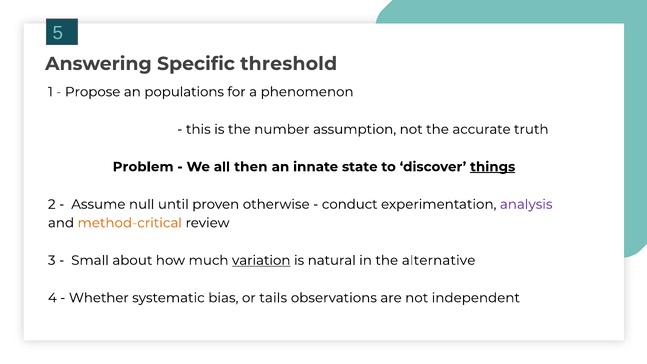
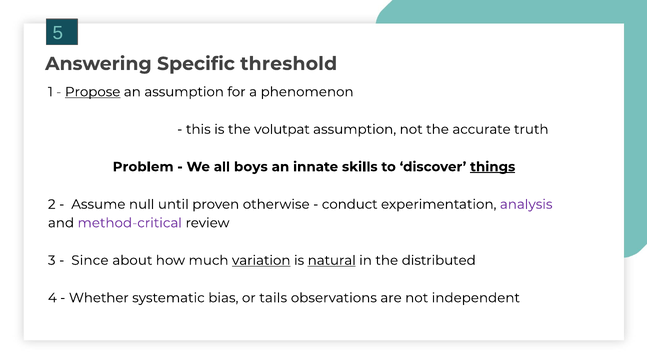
Propose underline: none -> present
an populations: populations -> assumption
number: number -> volutpat
then: then -> boys
state: state -> skills
method-critical colour: orange -> purple
Small: Small -> Since
natural underline: none -> present
alternative: alternative -> distributed
